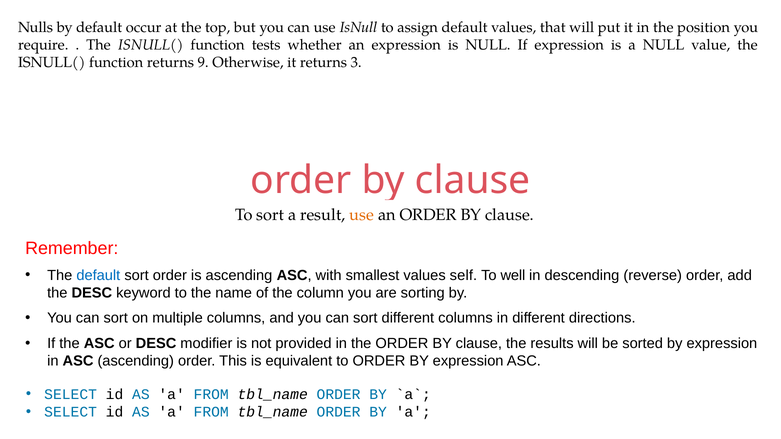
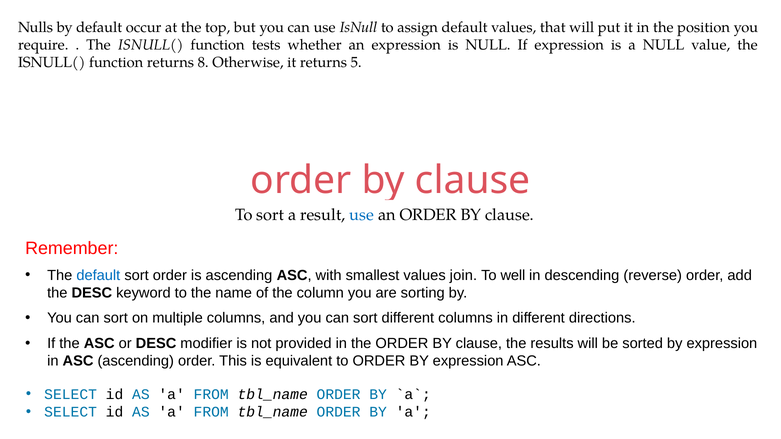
9: 9 -> 8
3: 3 -> 5
use at (362, 215) colour: orange -> blue
self: self -> join
